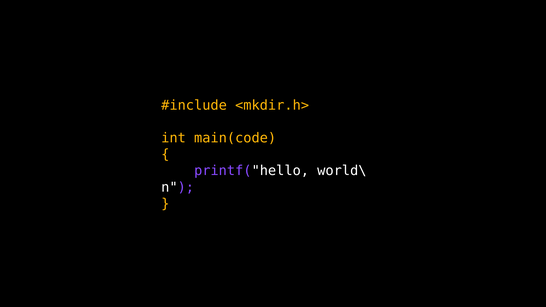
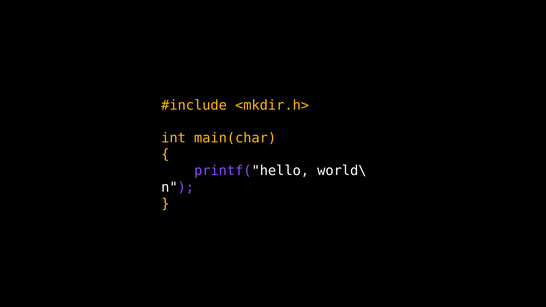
main(code: main(code -> main(char
